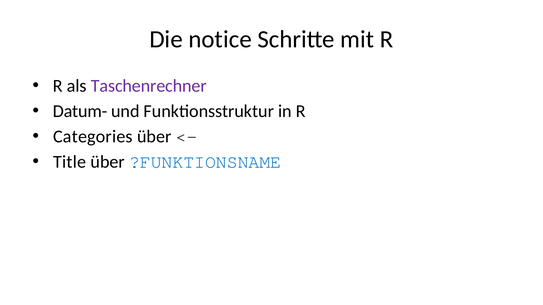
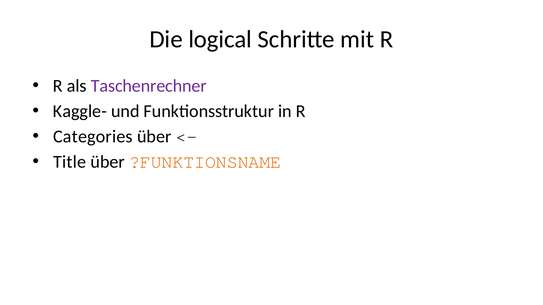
notice: notice -> logical
Datum-: Datum- -> Kaggle-
?FUNKTIONSNAME colour: blue -> orange
